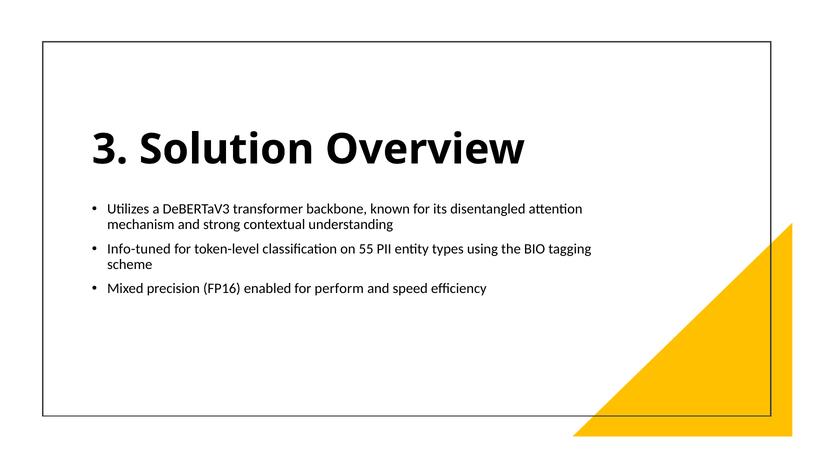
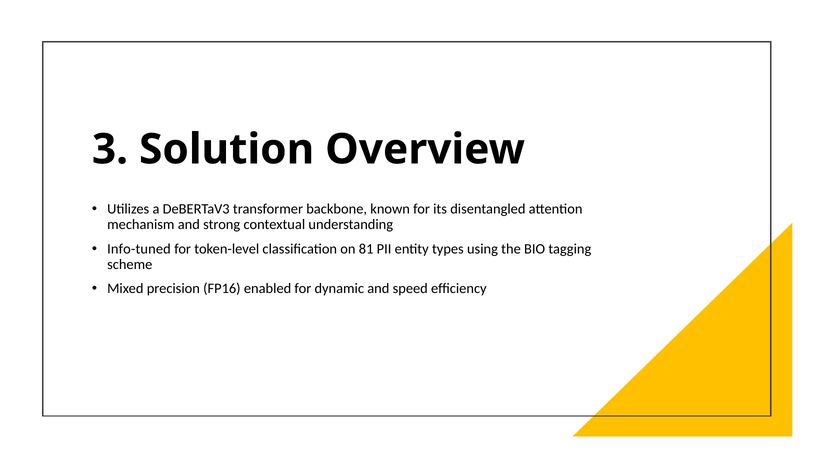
55: 55 -> 81
perform: perform -> dynamic
